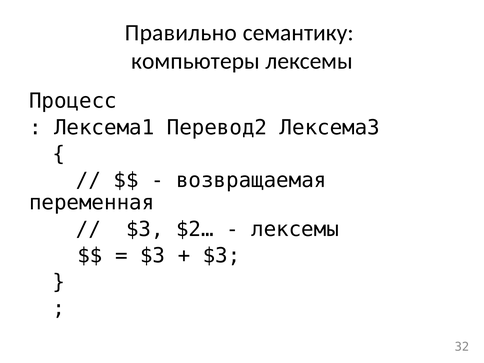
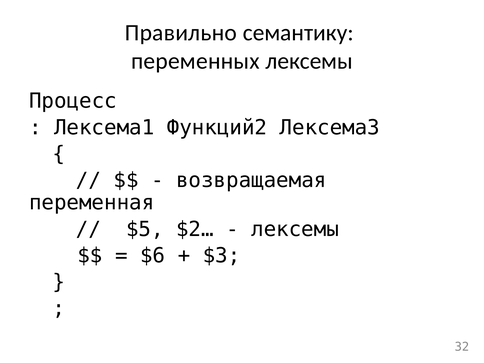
компьютеры: компьютеры -> переменных
Перевод2: Перевод2 -> Функций2
$3 at (145, 229): $3 -> $5
$3 at (153, 256): $3 -> $6
